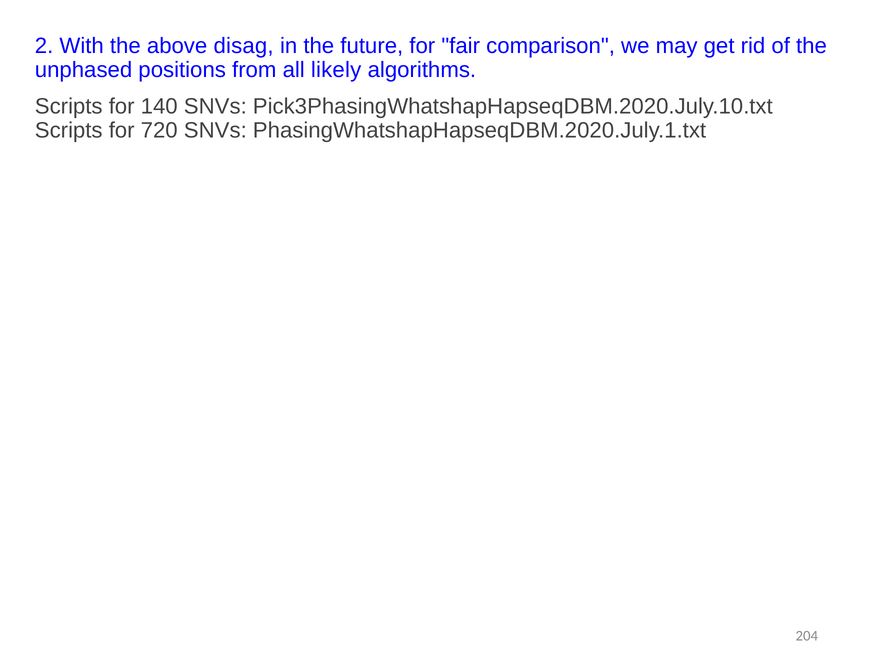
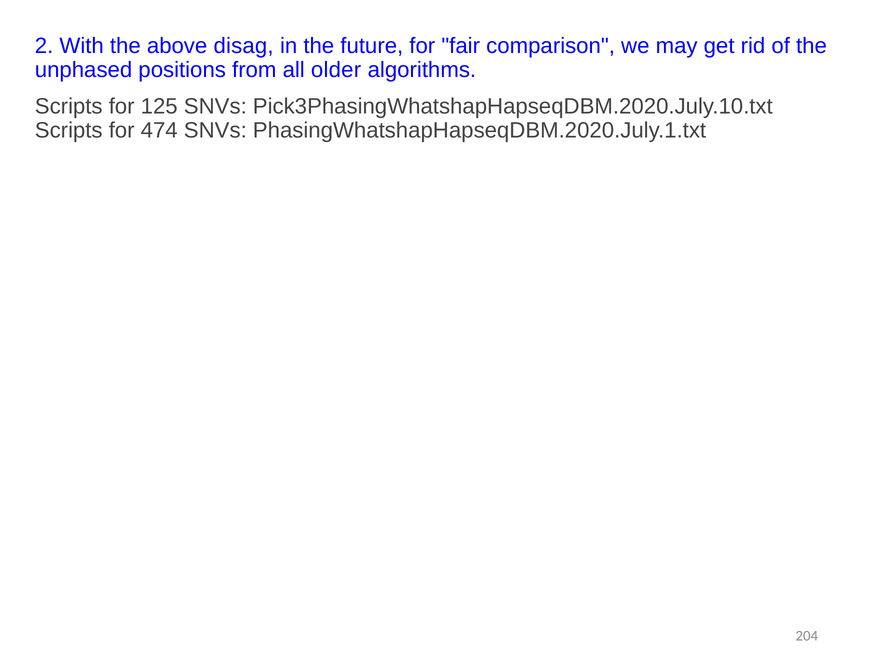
likely: likely -> older
140: 140 -> 125
720: 720 -> 474
